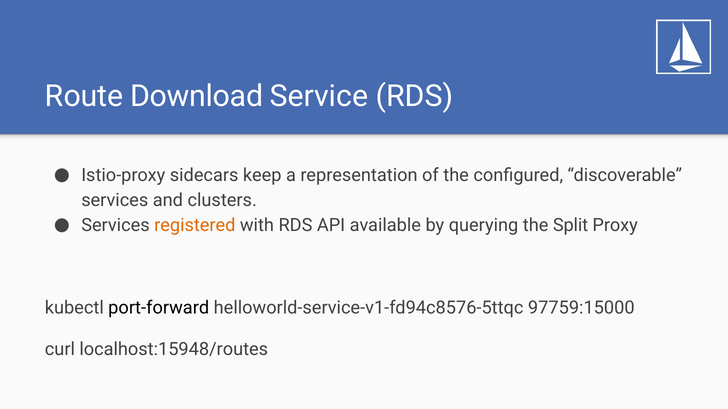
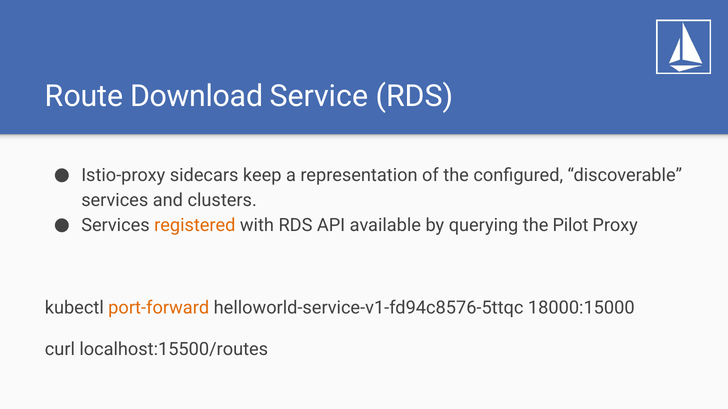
Split: Split -> Pilot
port-forward colour: black -> orange
97759:15000: 97759:15000 -> 18000:15000
localhost:15948/routes: localhost:15948/routes -> localhost:15500/routes
